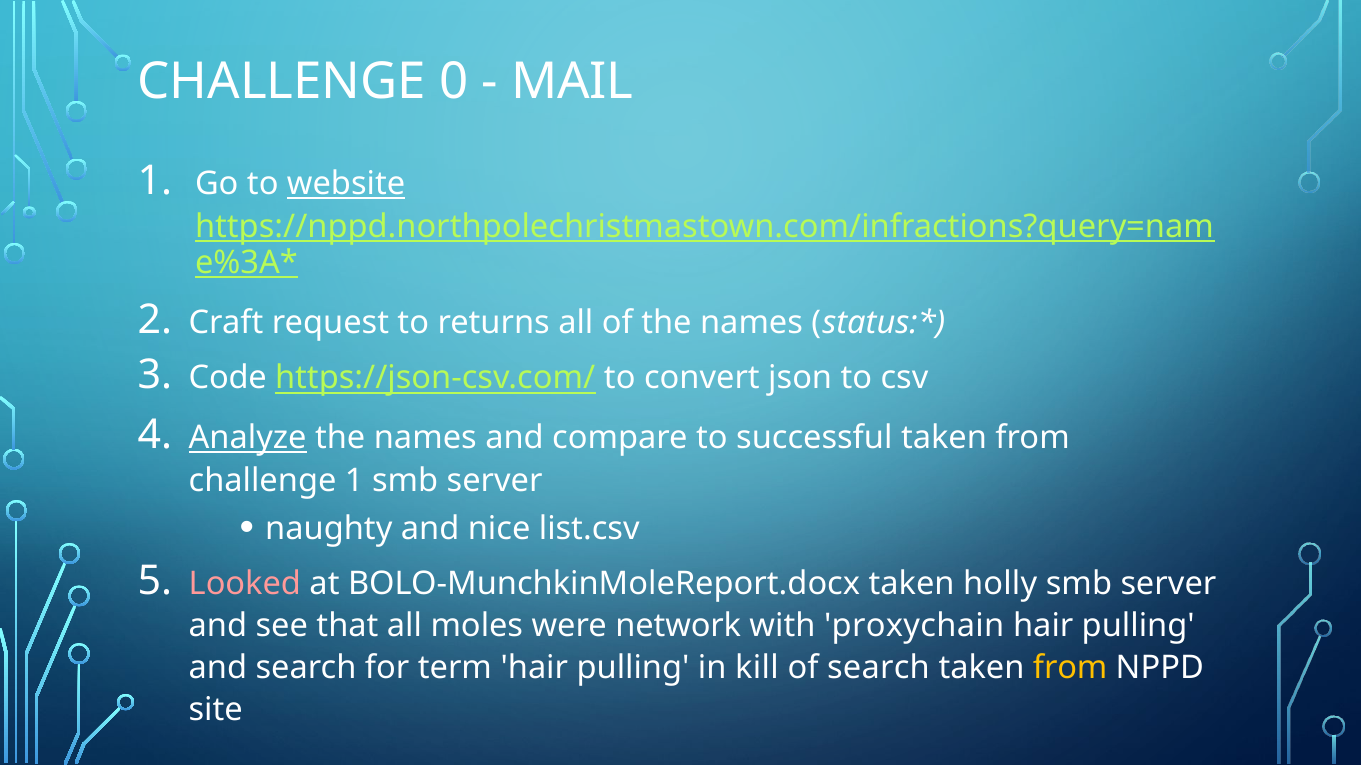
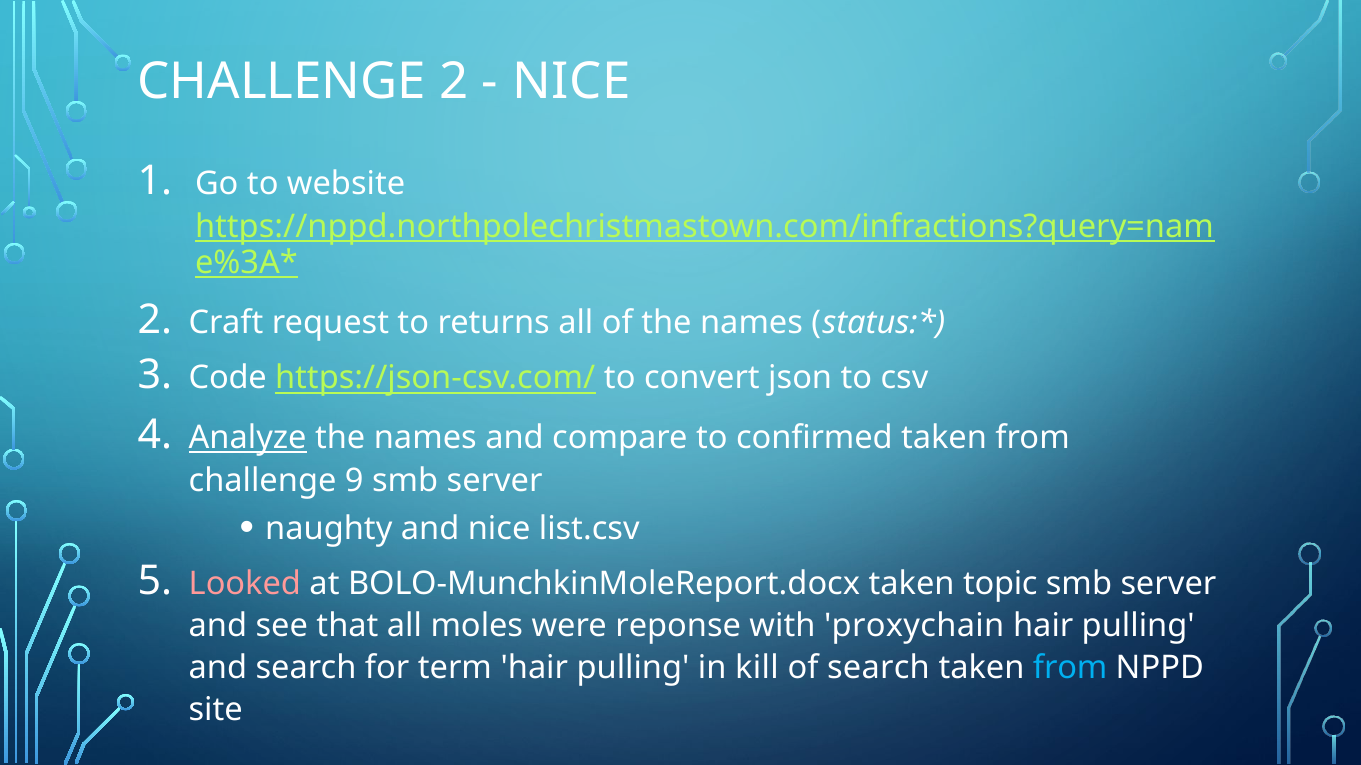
CHALLENGE 0: 0 -> 2
MAIL at (572, 82): MAIL -> NICE
website underline: present -> none
successful: successful -> confirmed
challenge 1: 1 -> 9
holly: holly -> topic
network: network -> reponse
from at (1070, 668) colour: yellow -> light blue
